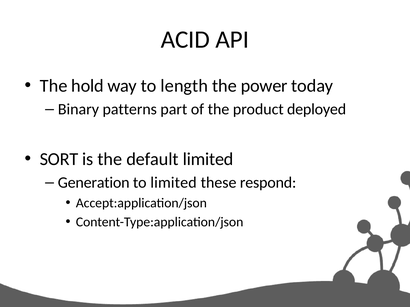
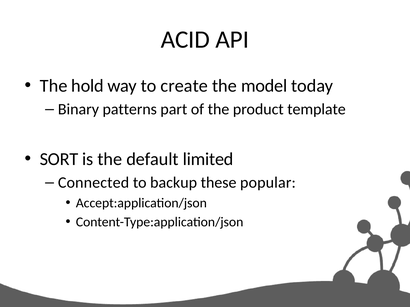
length: length -> create
power: power -> model
deployed: deployed -> template
Generation: Generation -> Connected
to limited: limited -> backup
respond: respond -> popular
